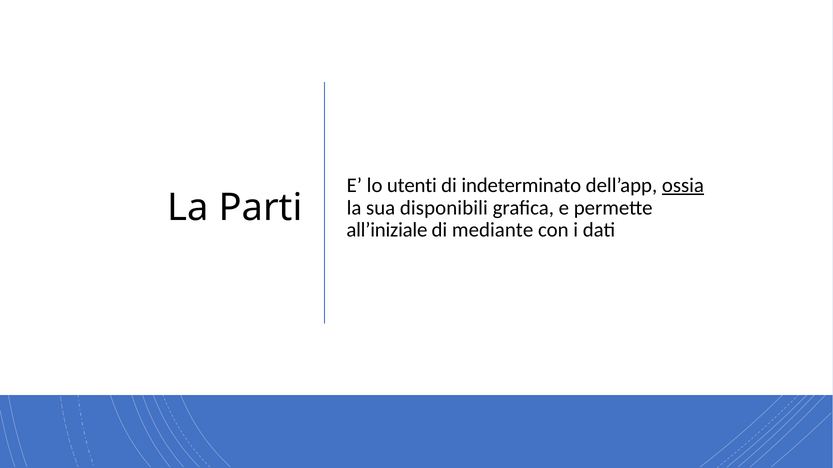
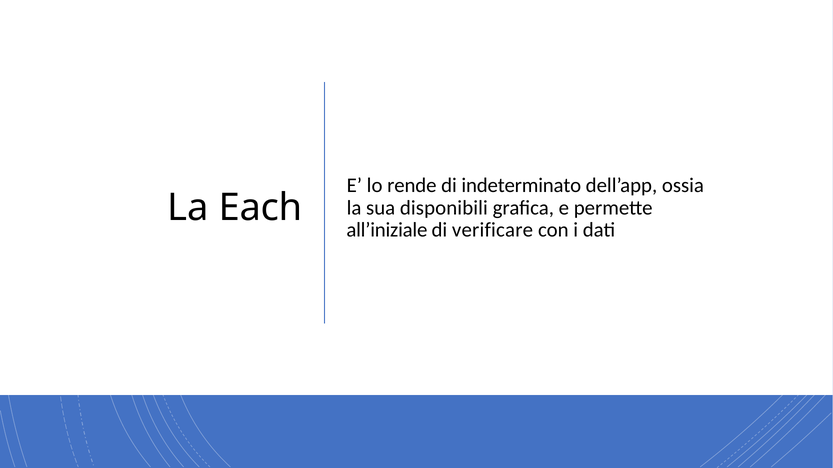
utenti: utenti -> rende
ossia underline: present -> none
Parti: Parti -> Each
mediante: mediante -> verificare
